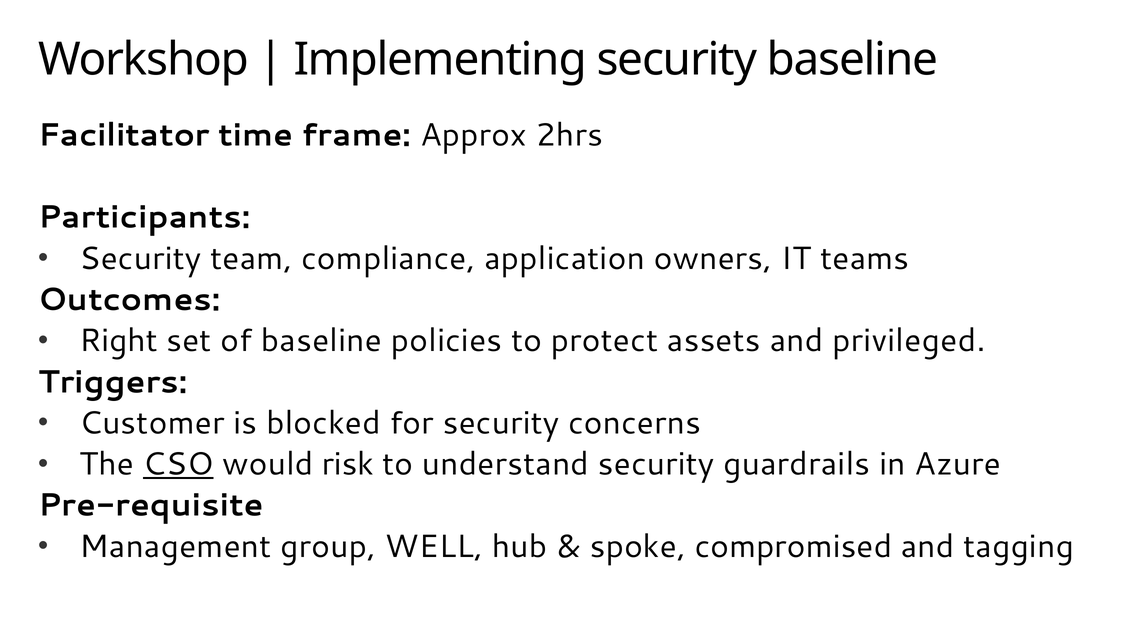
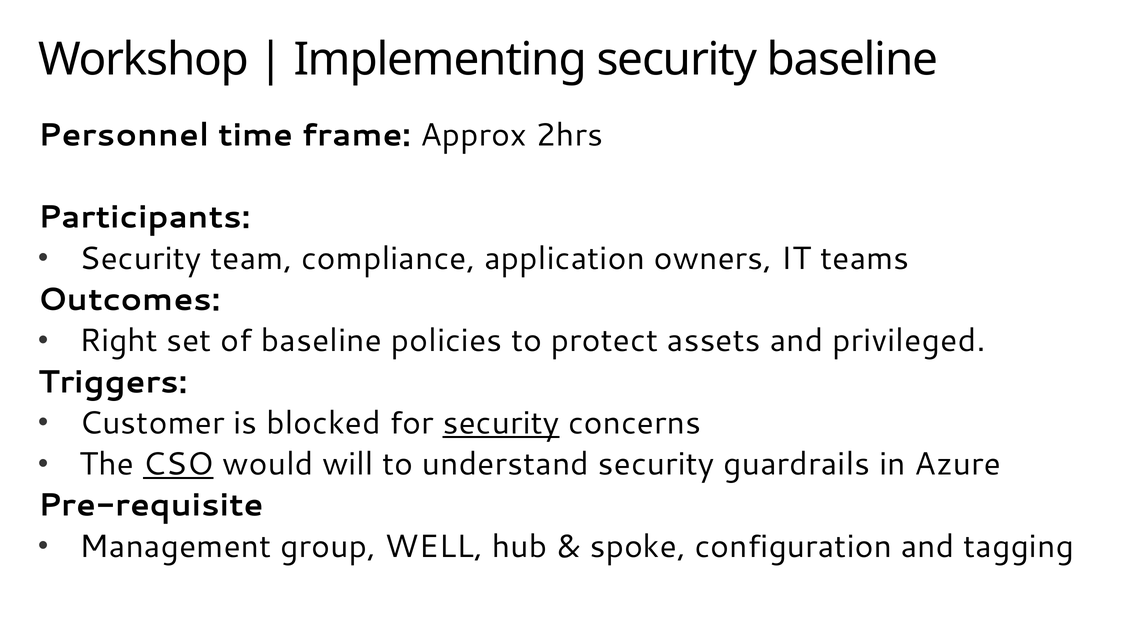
Facilitator: Facilitator -> Personnel
security at (501, 423) underline: none -> present
risk: risk -> will
compromised: compromised -> configuration
